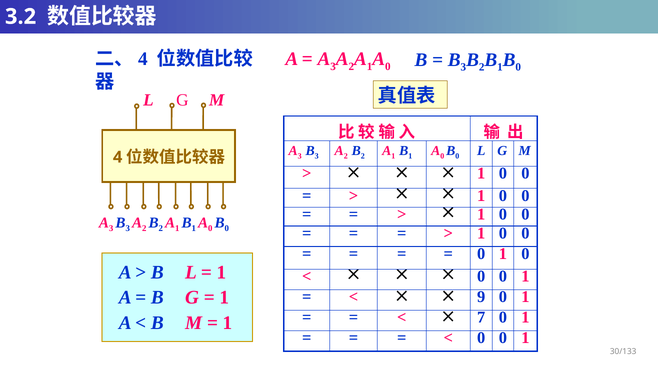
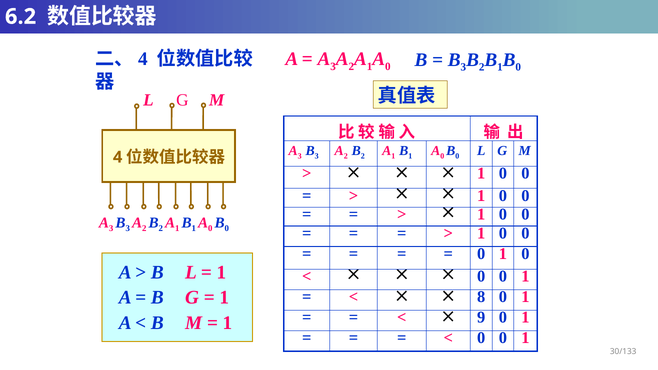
3.2: 3.2 -> 6.2
9: 9 -> 8
7: 7 -> 9
